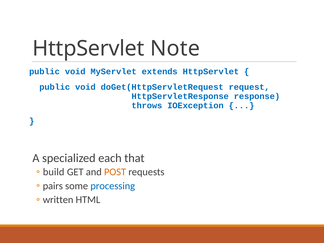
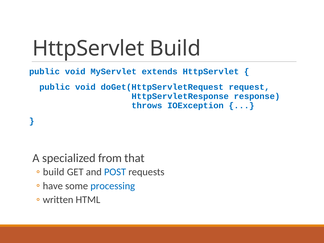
HttpServlet Note: Note -> Build
each: each -> from
POST colour: orange -> blue
pairs: pairs -> have
